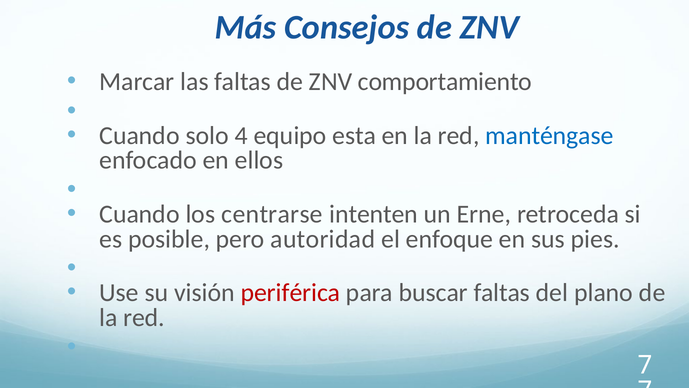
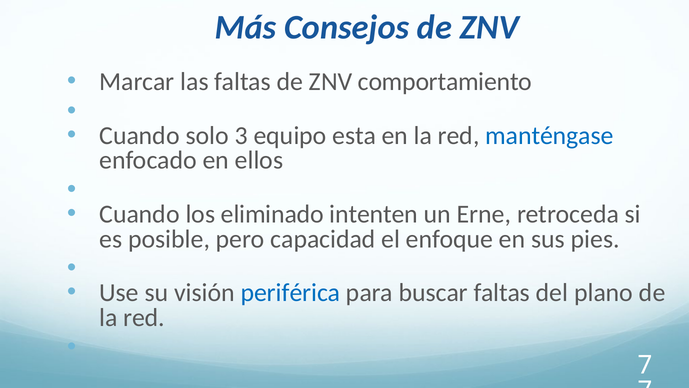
4: 4 -> 3
centrarse: centrarse -> eliminado
autoridad: autoridad -> capacidad
periférica colour: red -> blue
